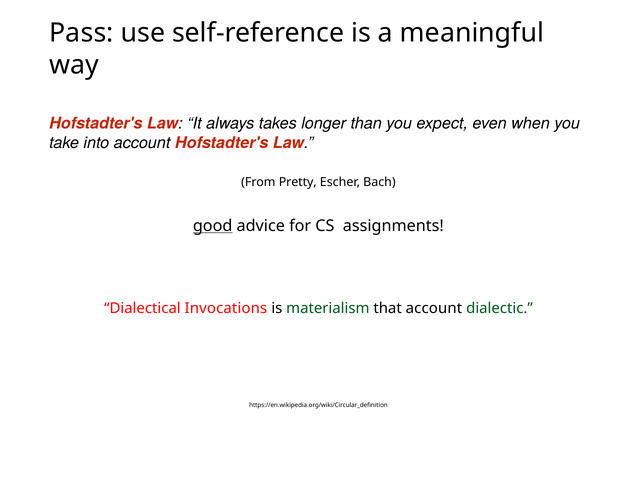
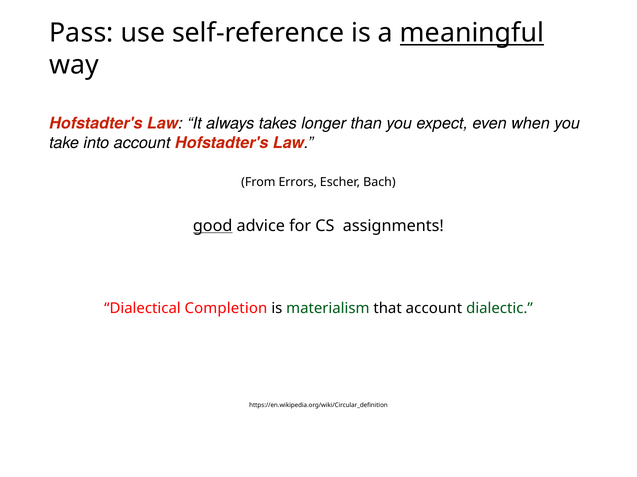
meaningful underline: none -> present
Pretty: Pretty -> Errors
Invocations: Invocations -> Completion
